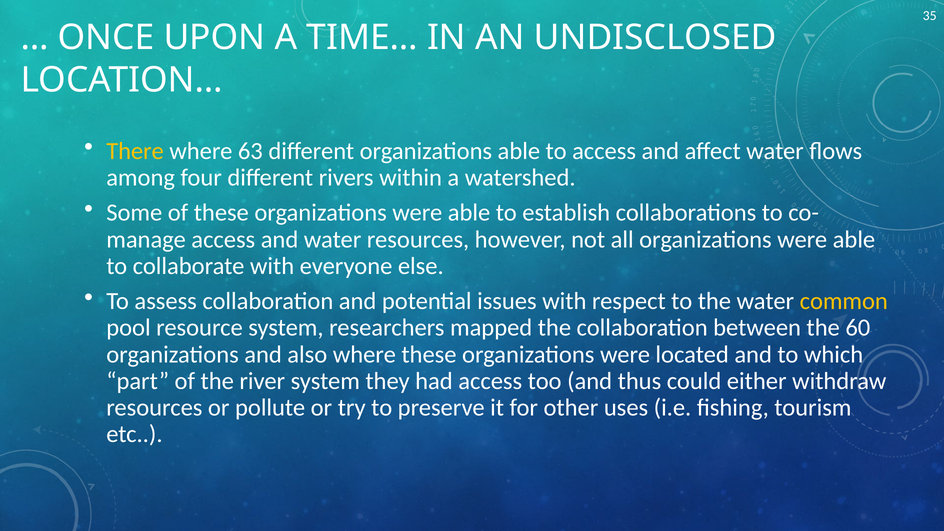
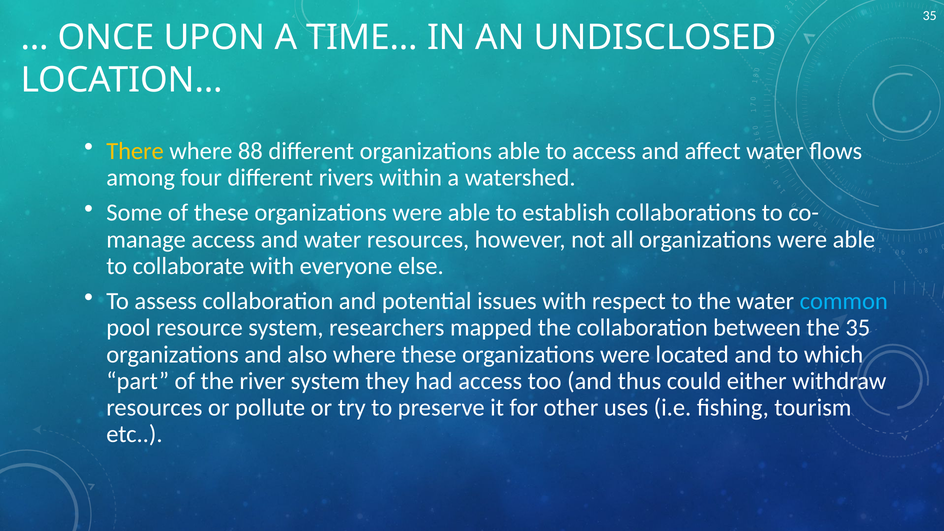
63: 63 -> 88
common colour: yellow -> light blue
the 60: 60 -> 35
